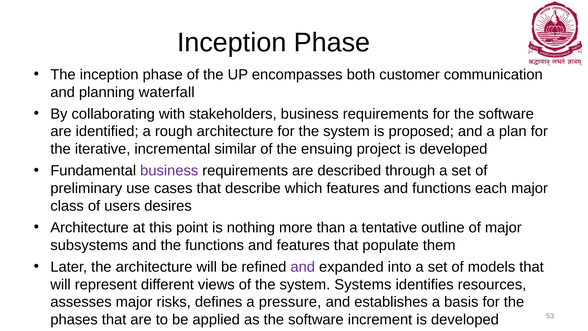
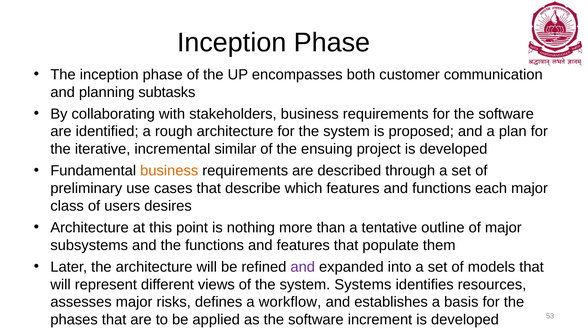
waterfall: waterfall -> subtasks
business at (169, 171) colour: purple -> orange
pressure: pressure -> workflow
